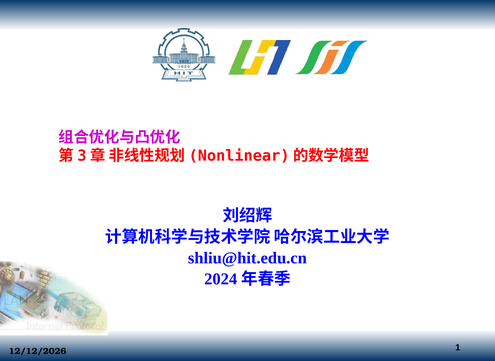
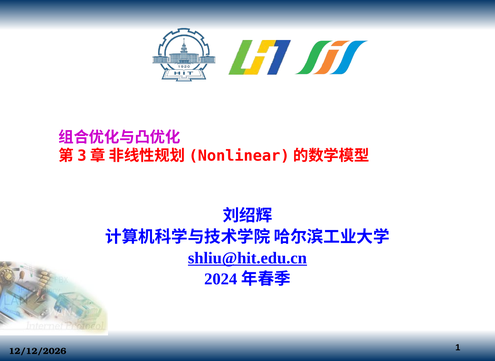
shliu@hit.edu.cn underline: none -> present
